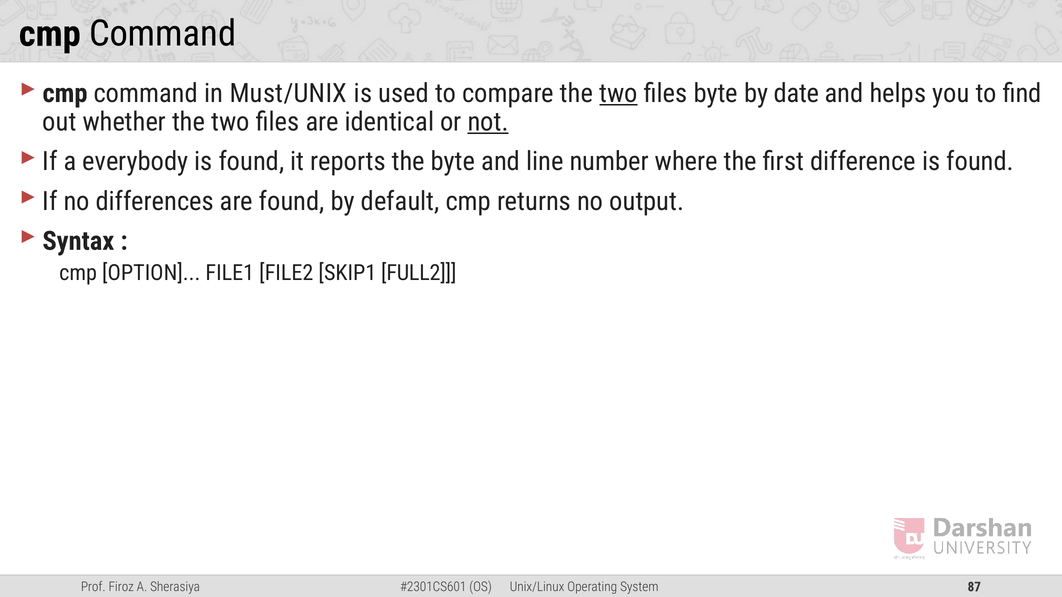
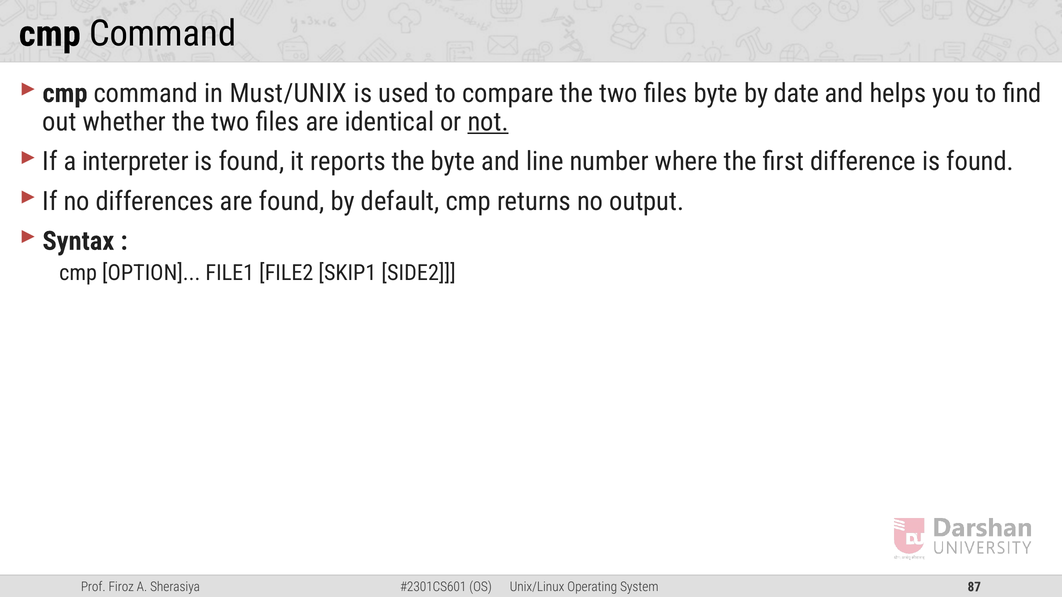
two at (618, 93) underline: present -> none
everybody: everybody -> interpreter
FULL2: FULL2 -> SIDE2
